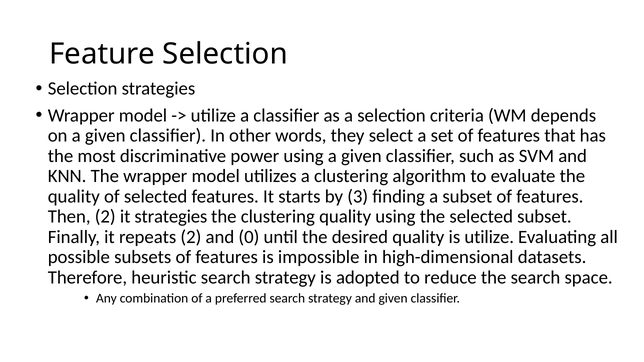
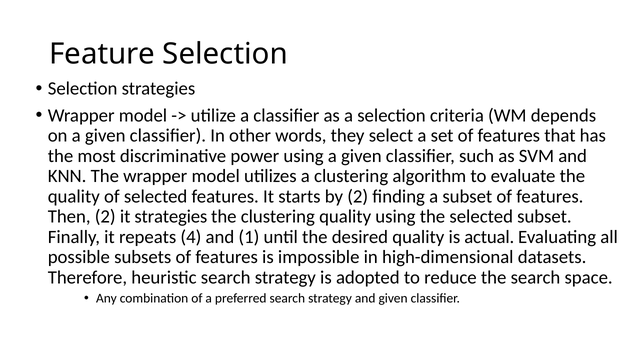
by 3: 3 -> 2
repeats 2: 2 -> 4
0: 0 -> 1
is utilize: utilize -> actual
